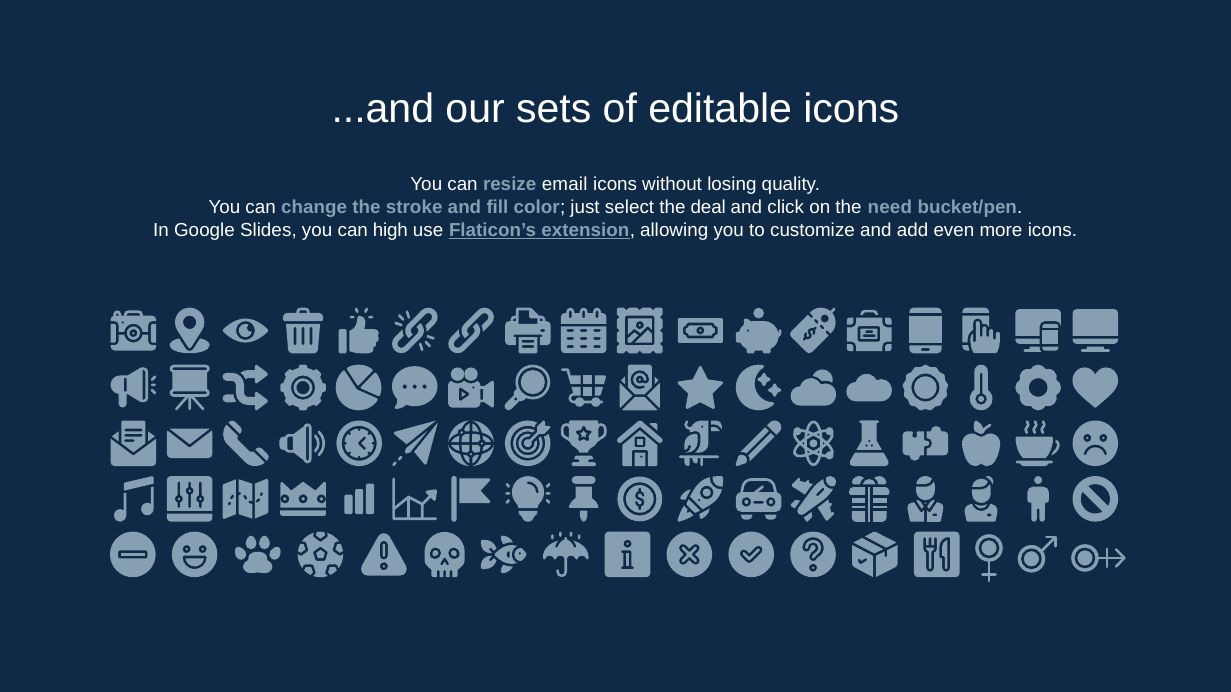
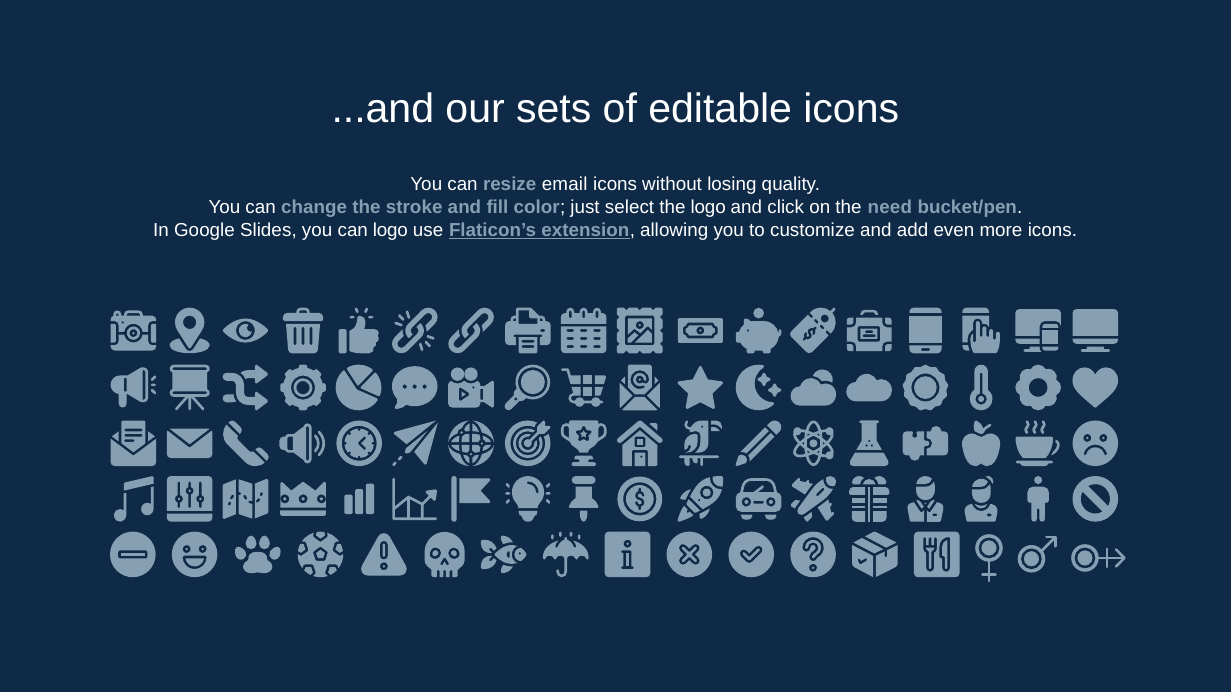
the deal: deal -> logo
can high: high -> logo
